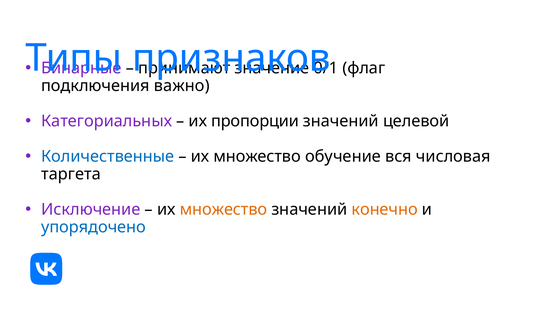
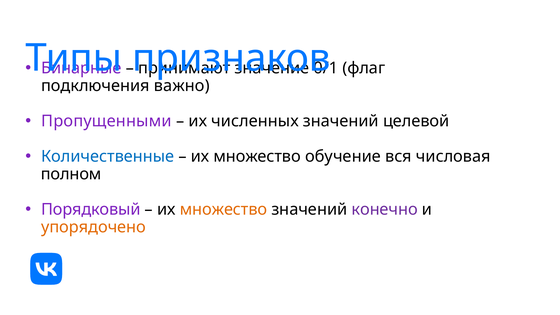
Категориальных: Категориальных -> Пропущенными
пропорции: пропорции -> численных
таргета: таргета -> полном
Исключение: Исключение -> Порядковый
конечно colour: orange -> purple
упорядочено colour: blue -> orange
